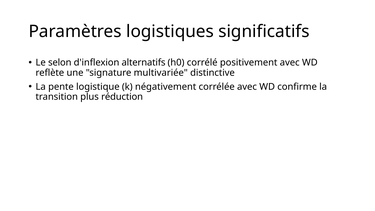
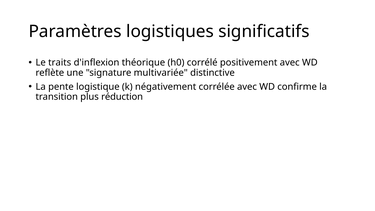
selon: selon -> traits
alternatifs: alternatifs -> théorique
